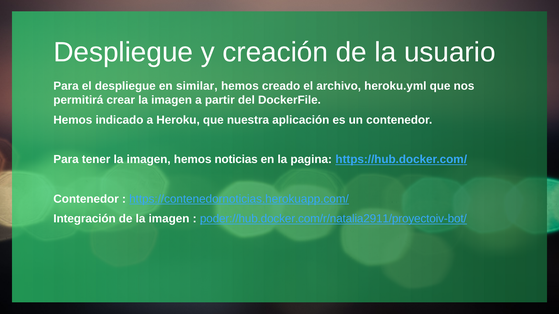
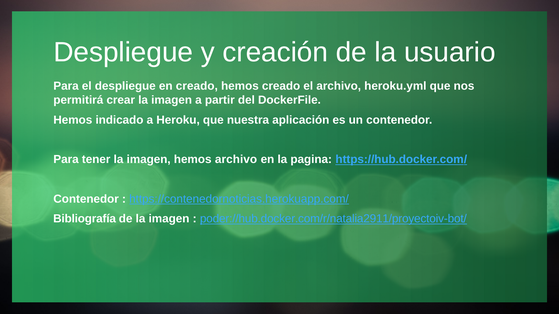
en similar: similar -> creado
hemos noticias: noticias -> archivo
Integración: Integración -> Bibliografía
